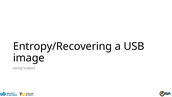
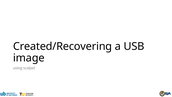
Entropy/Recovering: Entropy/Recovering -> Created/Recovering
